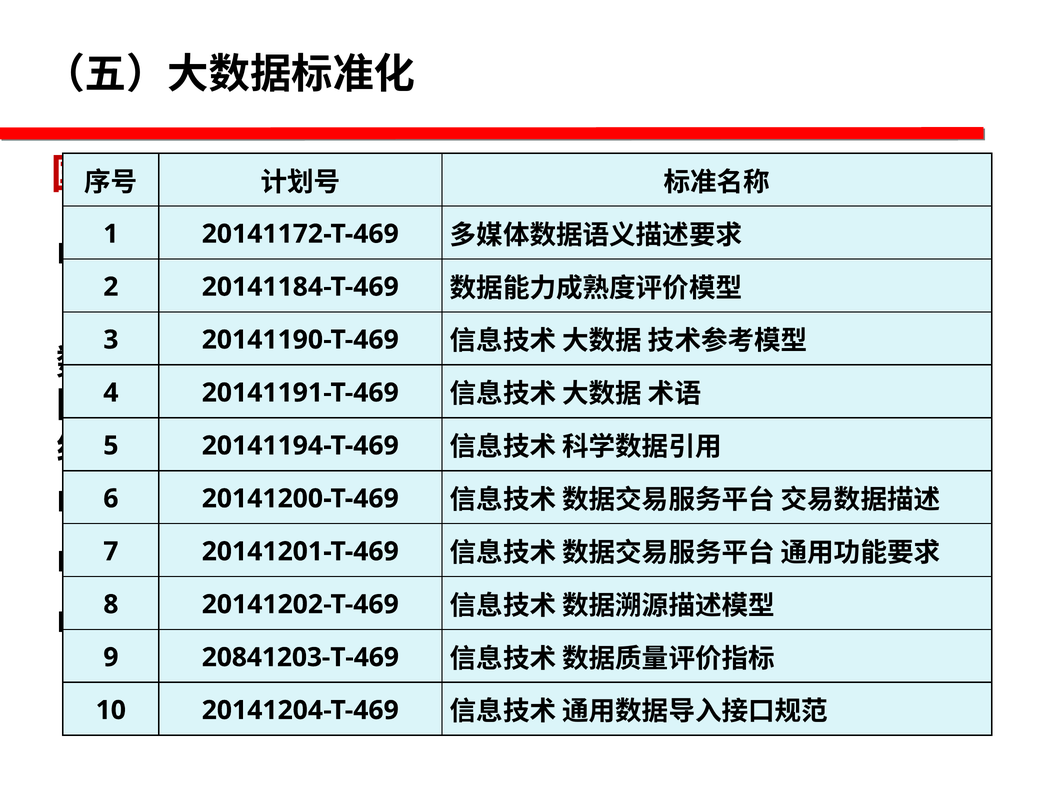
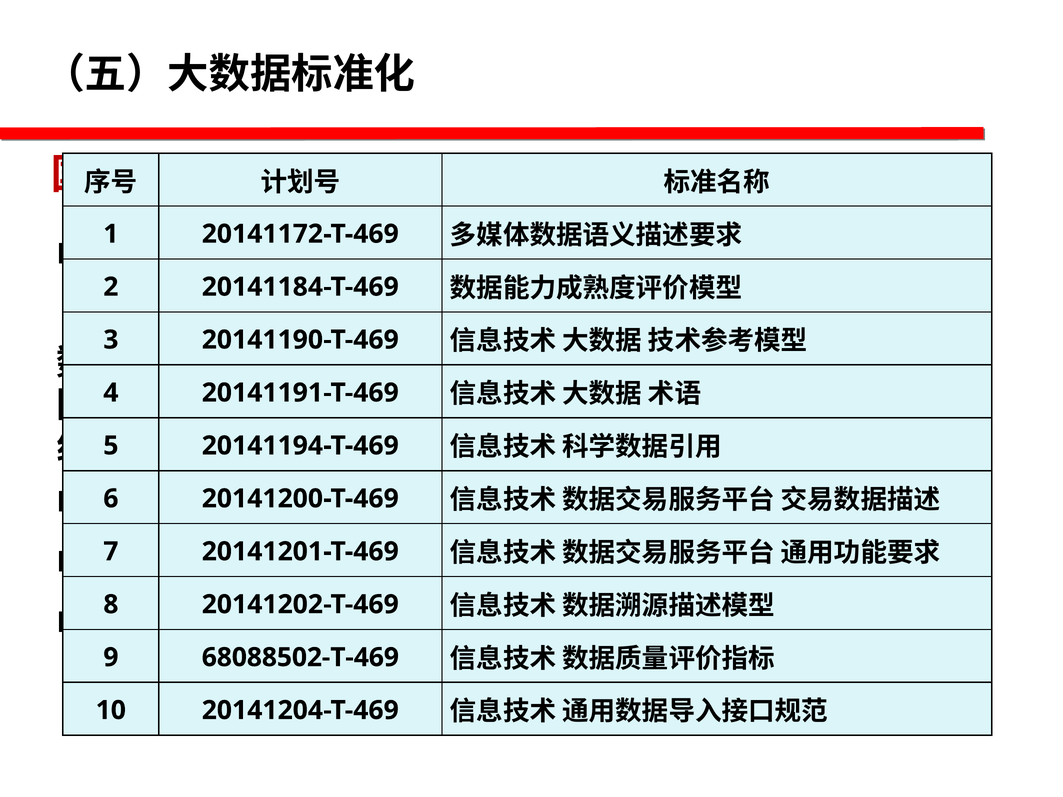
20841203-T-469: 20841203-T-469 -> 68088502-T-469
